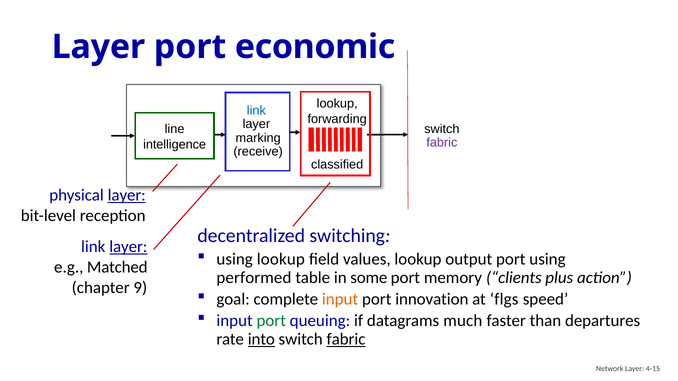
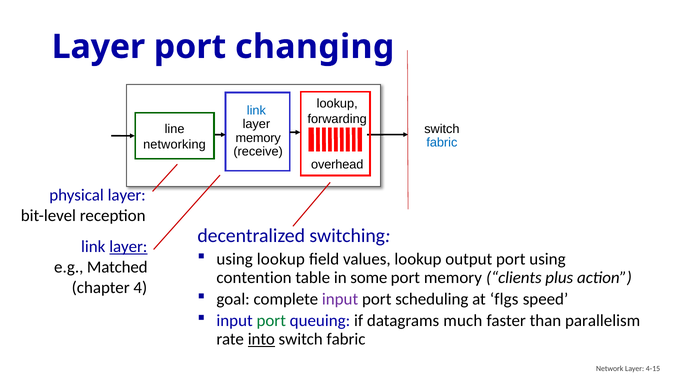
economic: economic -> changing
marking at (258, 138): marking -> memory
fabric at (442, 143) colour: purple -> blue
intelligence: intelligence -> networking
classified: classified -> overhead
layer at (127, 195) underline: present -> none
performed: performed -> contention
9: 9 -> 4
input at (340, 299) colour: orange -> purple
innovation: innovation -> scheduling
departures: departures -> parallelism
fabric at (346, 339) underline: present -> none
